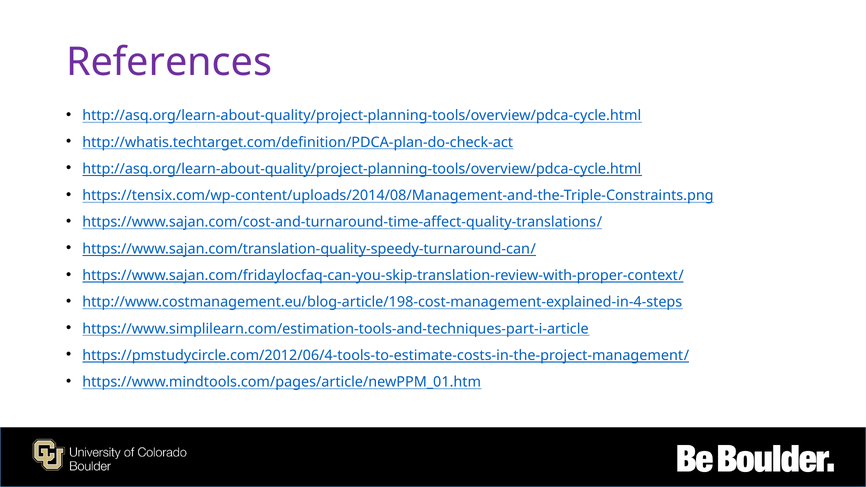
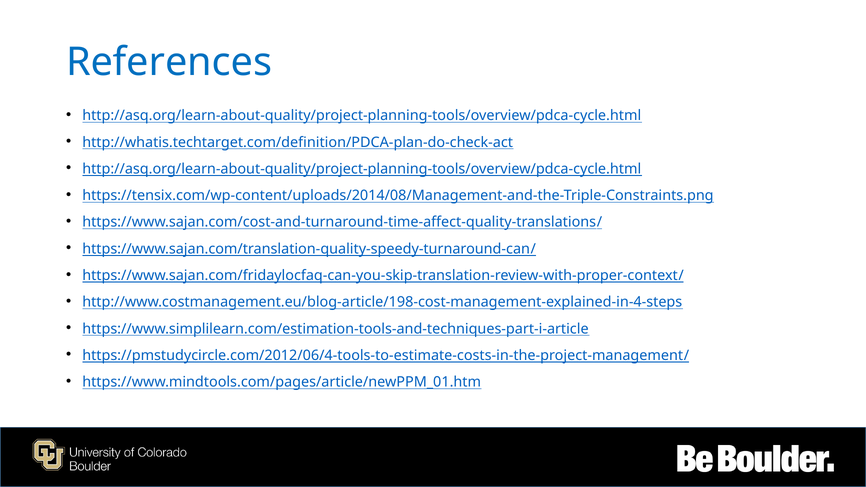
References colour: purple -> blue
